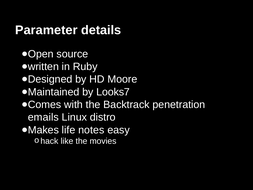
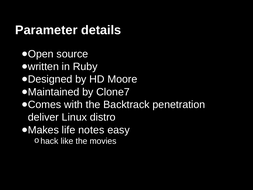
Looks7: Looks7 -> Clone7
emails: emails -> deliver
